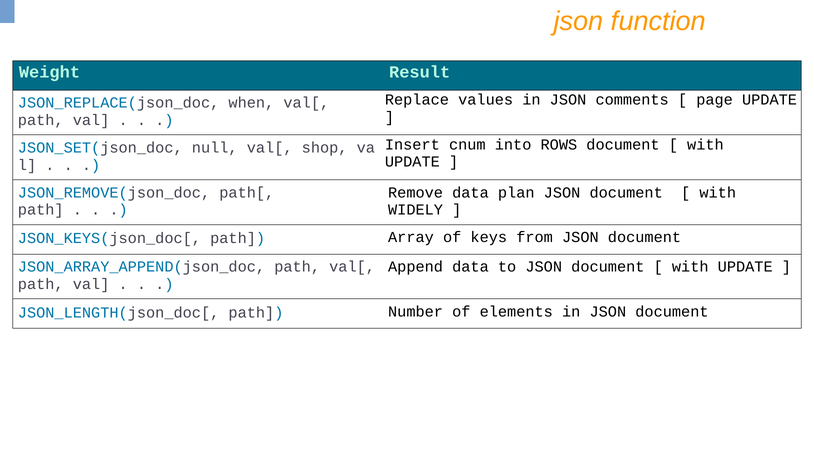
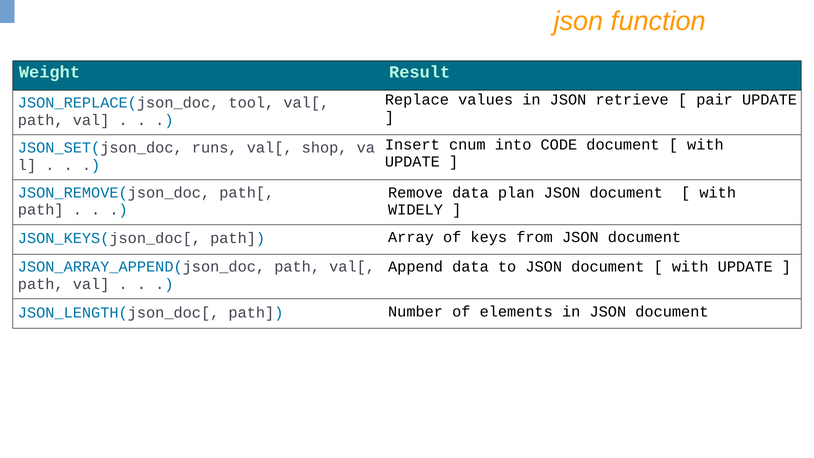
comments: comments -> retrieve
page: page -> pair
when: when -> tool
ROWS: ROWS -> CODE
null: null -> runs
